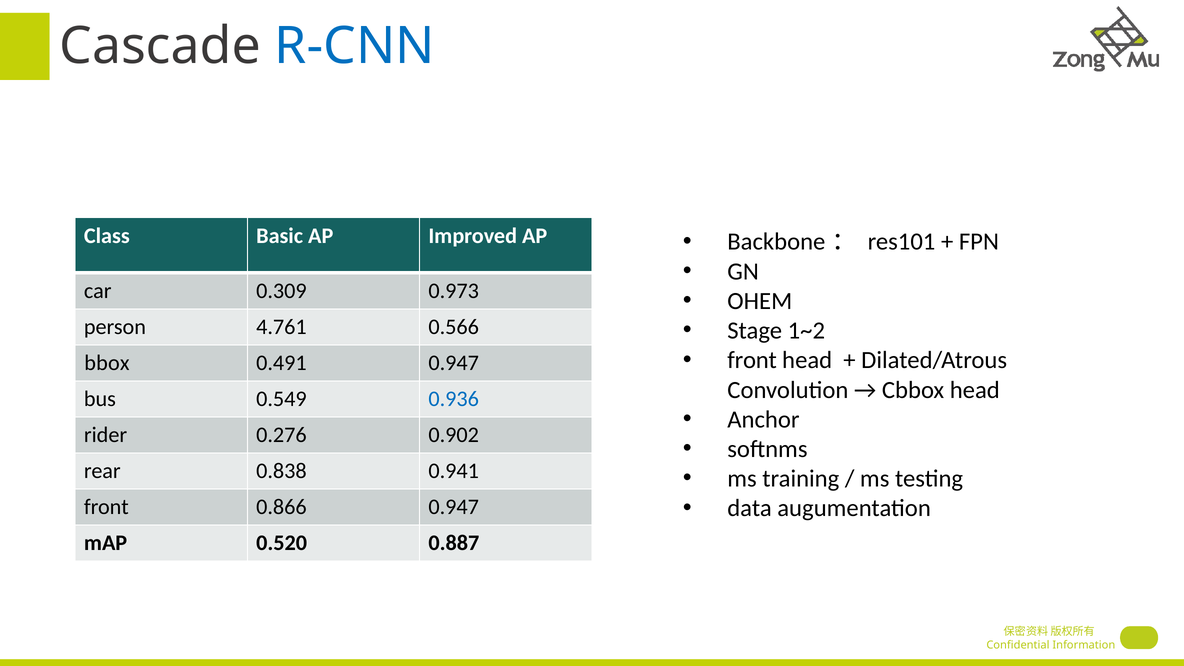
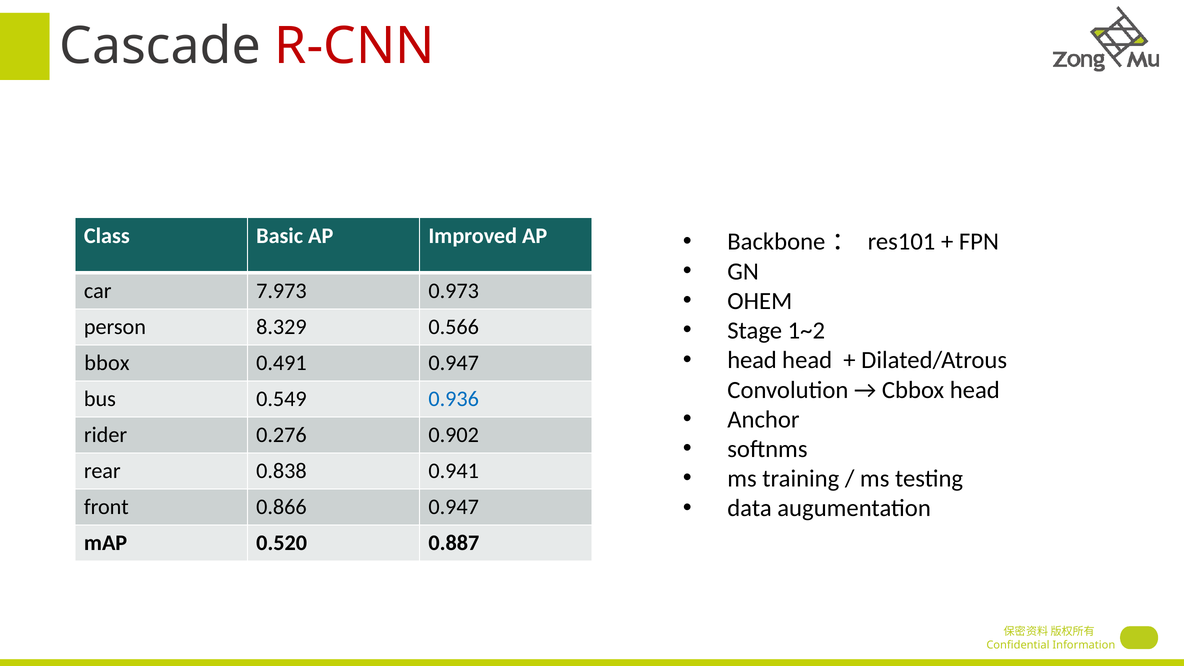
R-CNN colour: blue -> red
0.309: 0.309 -> 7.973
4.761: 4.761 -> 8.329
front at (752, 360): front -> head
